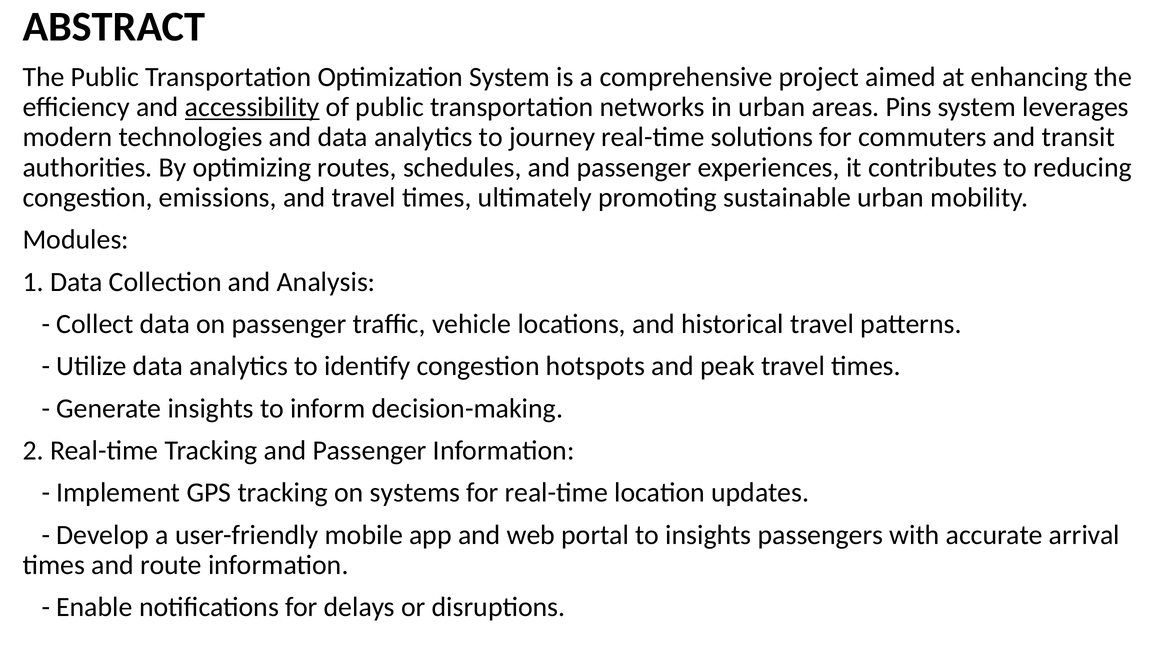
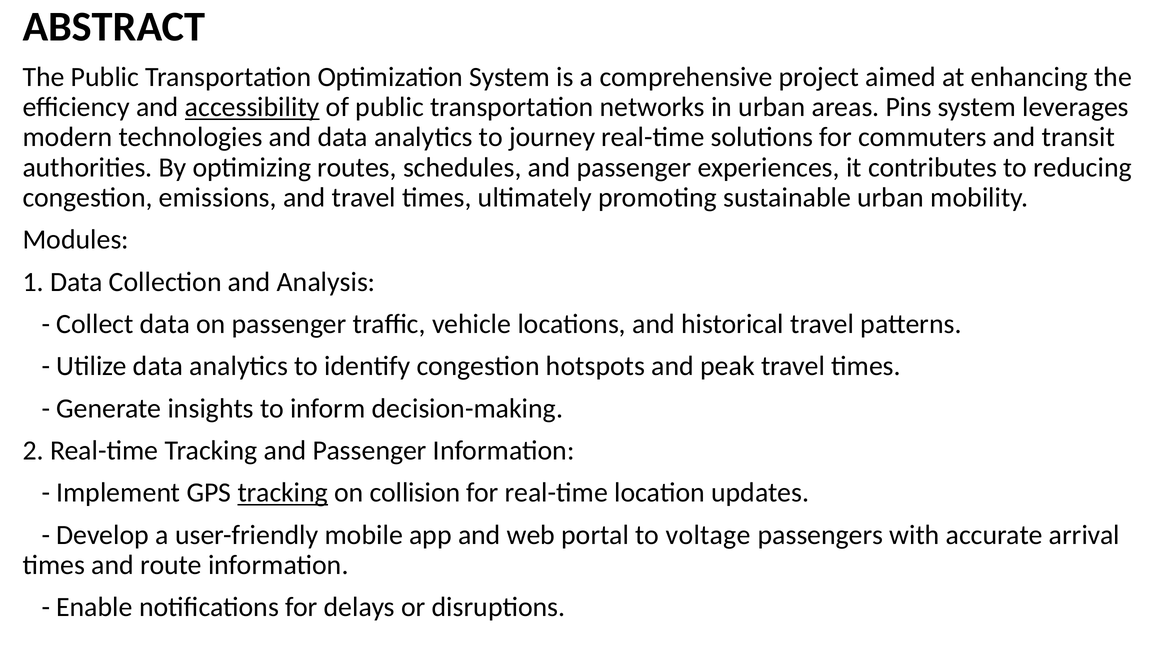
tracking at (283, 493) underline: none -> present
systems: systems -> collision
to insights: insights -> voltage
